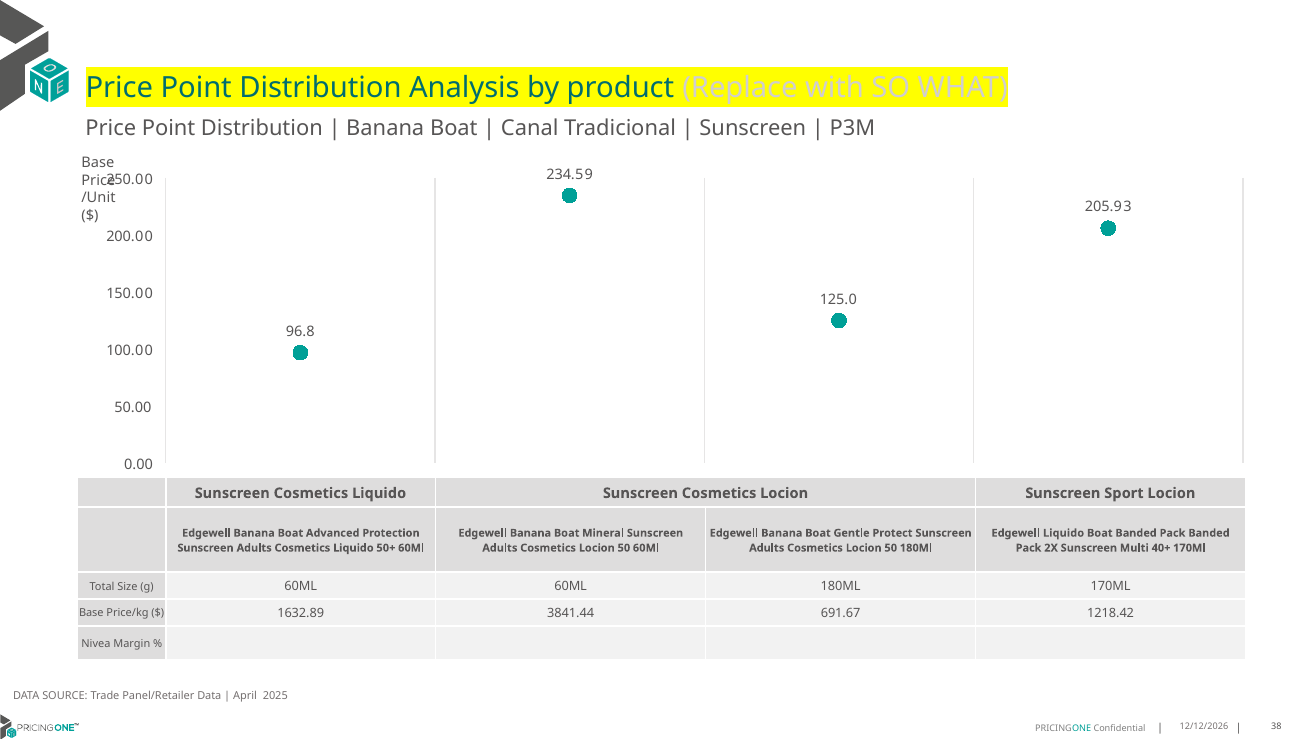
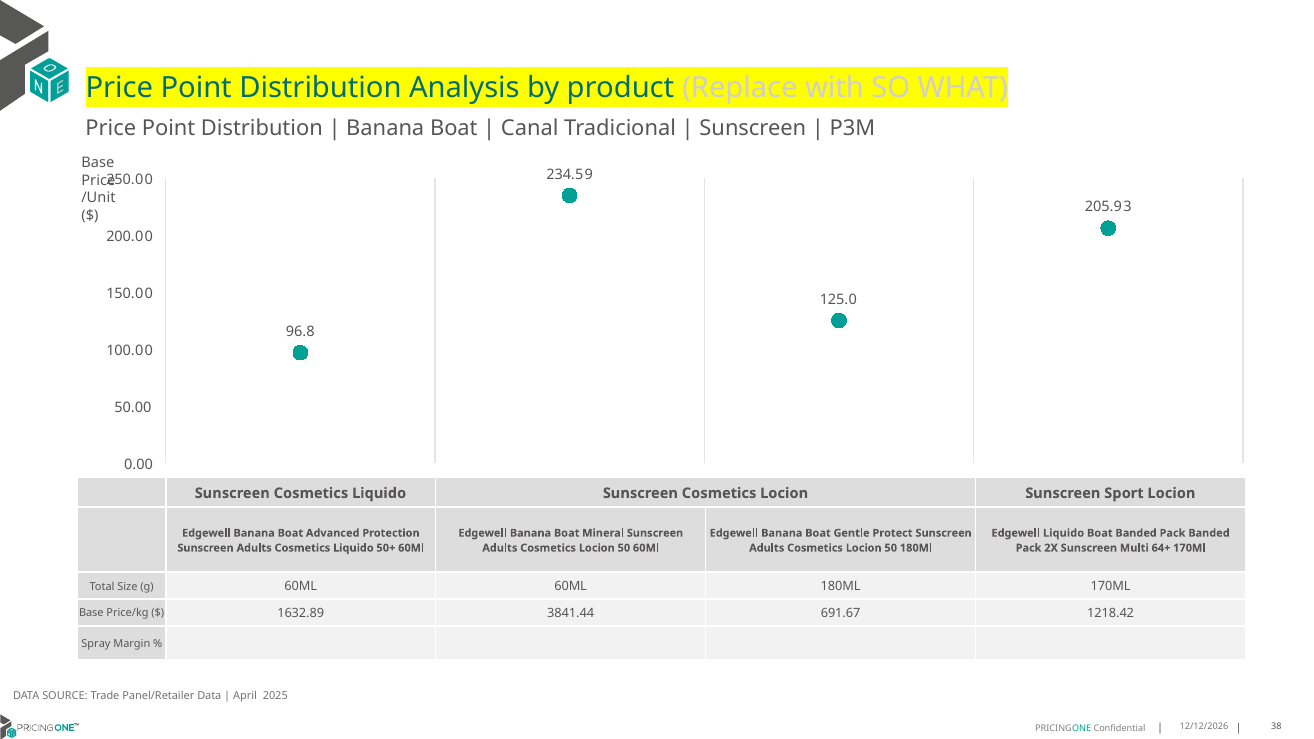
40+: 40+ -> 64+
Nivea: Nivea -> Spray
